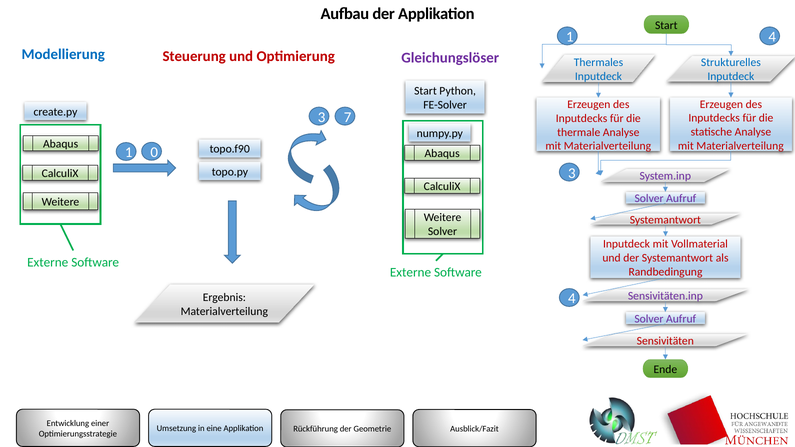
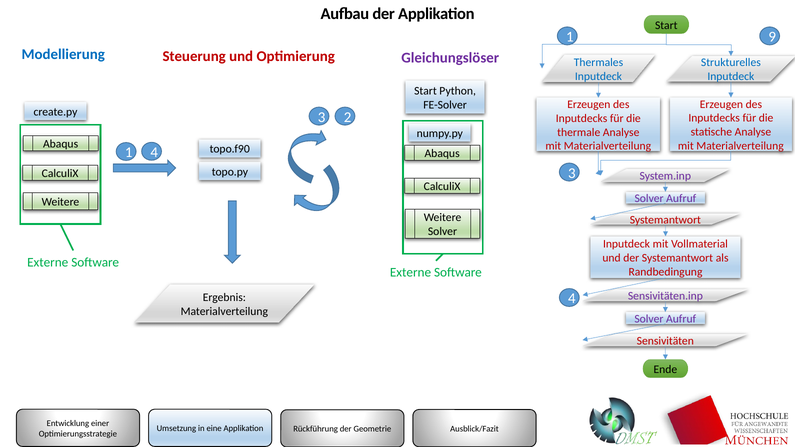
1 4: 4 -> 9
7: 7 -> 2
1 0: 0 -> 4
